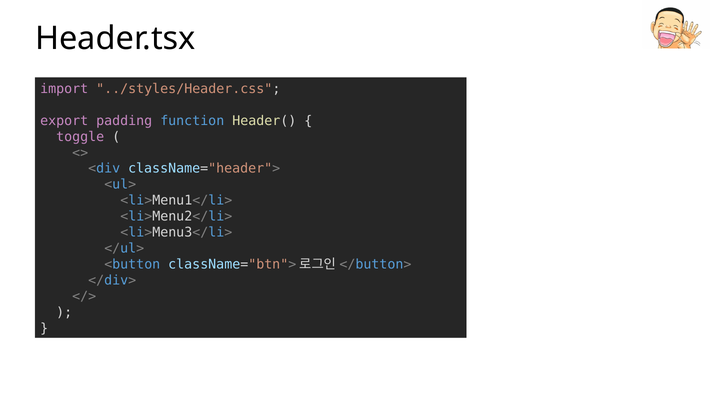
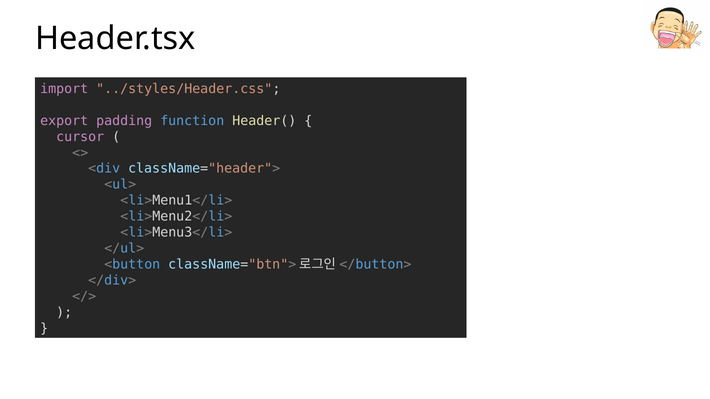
toggle: toggle -> cursor
